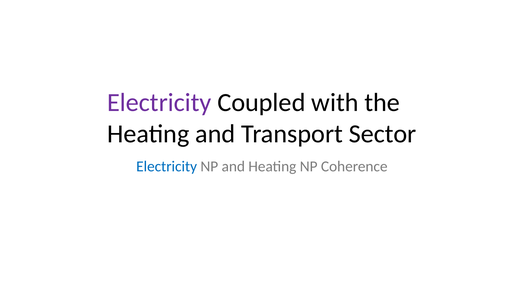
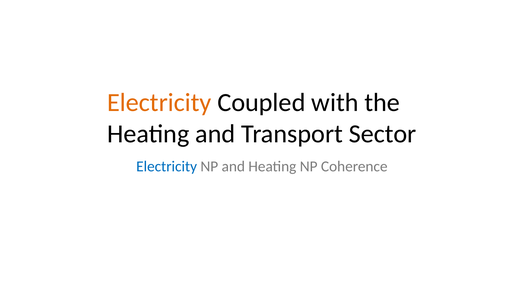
Electricity at (159, 103) colour: purple -> orange
